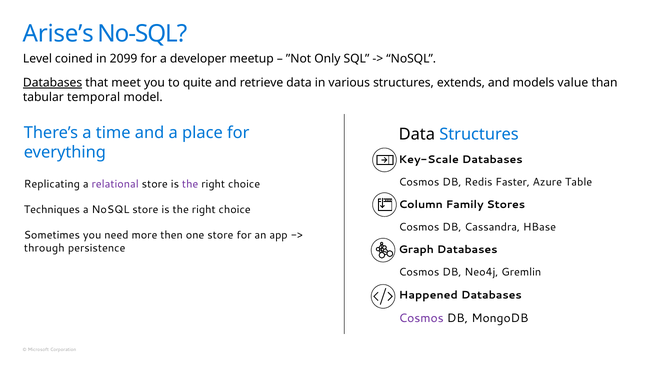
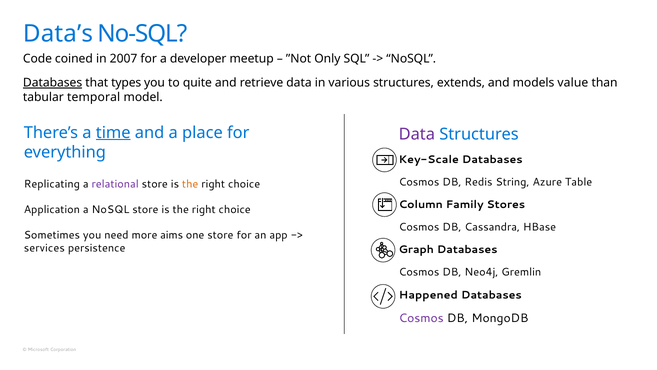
Arise’s: Arise’s -> Data’s
Level: Level -> Code
2099: 2099 -> 2007
meet: meet -> types
time underline: none -> present
Data at (417, 134) colour: black -> purple
Faster: Faster -> String
the at (190, 184) colour: purple -> orange
Techniques: Techniques -> Application
then: then -> aims
through: through -> services
